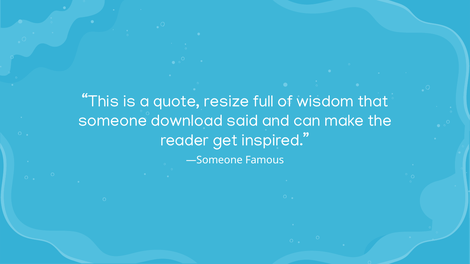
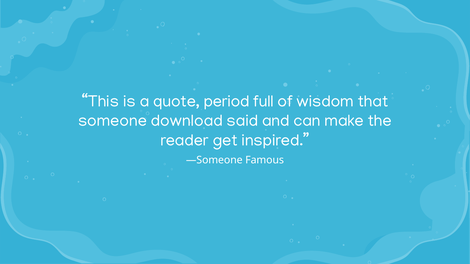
resize: resize -> period
